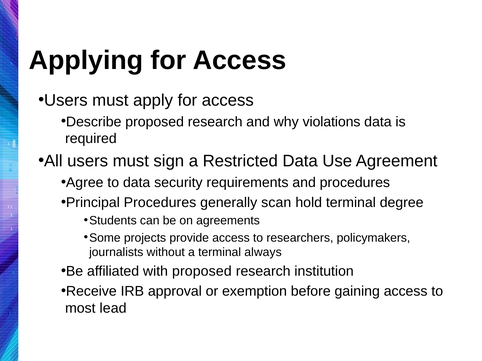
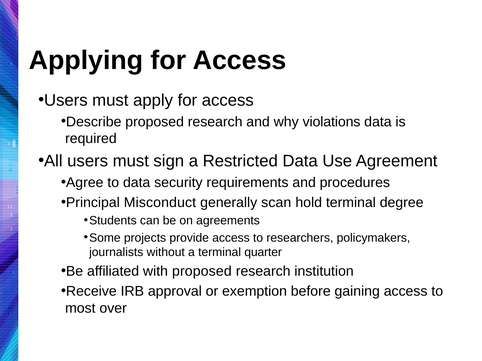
Principal Procedures: Procedures -> Misconduct
always: always -> quarter
lead: lead -> over
